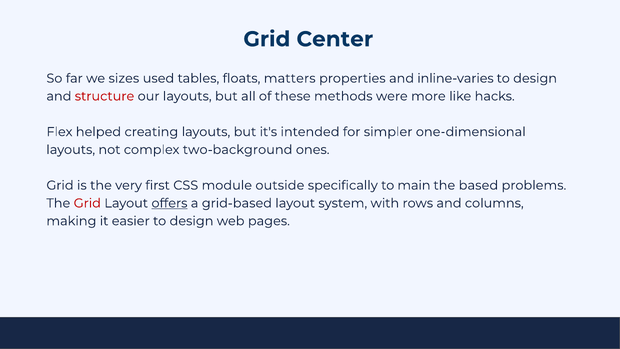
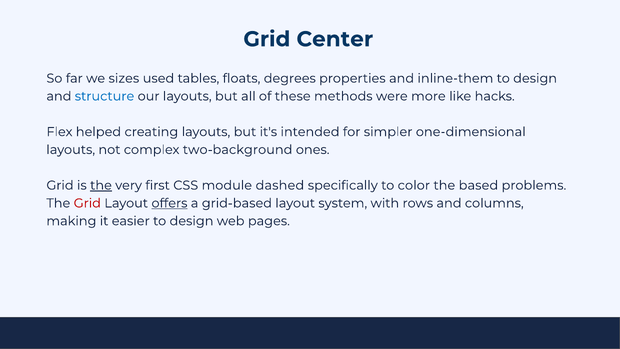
matters: matters -> degrees
inline-varies: inline-varies -> inline-them
structure colour: red -> blue
the at (101, 185) underline: none -> present
outside: outside -> dashed
main: main -> color
